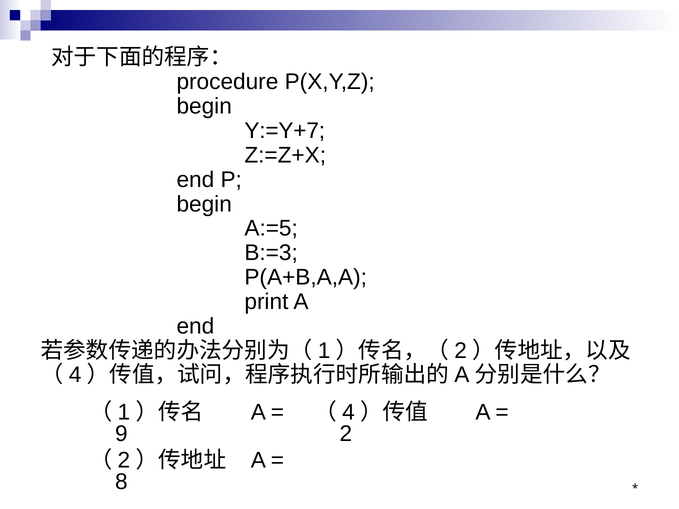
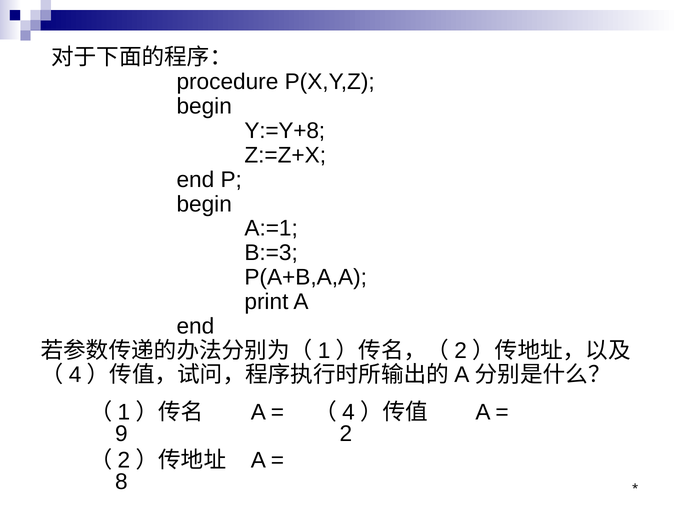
Y:=Y+7: Y:=Y+7 -> Y:=Y+8
A:=5: A:=5 -> A:=1
